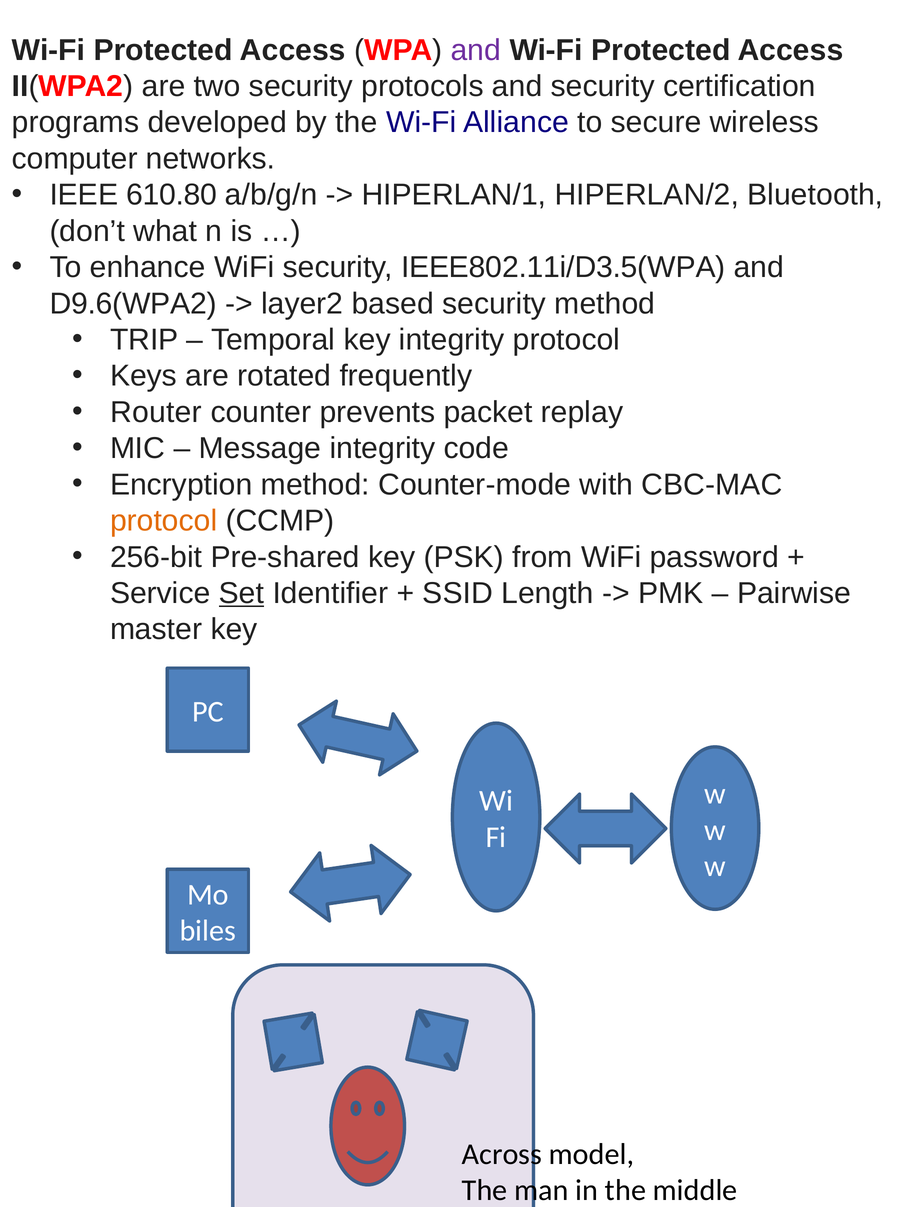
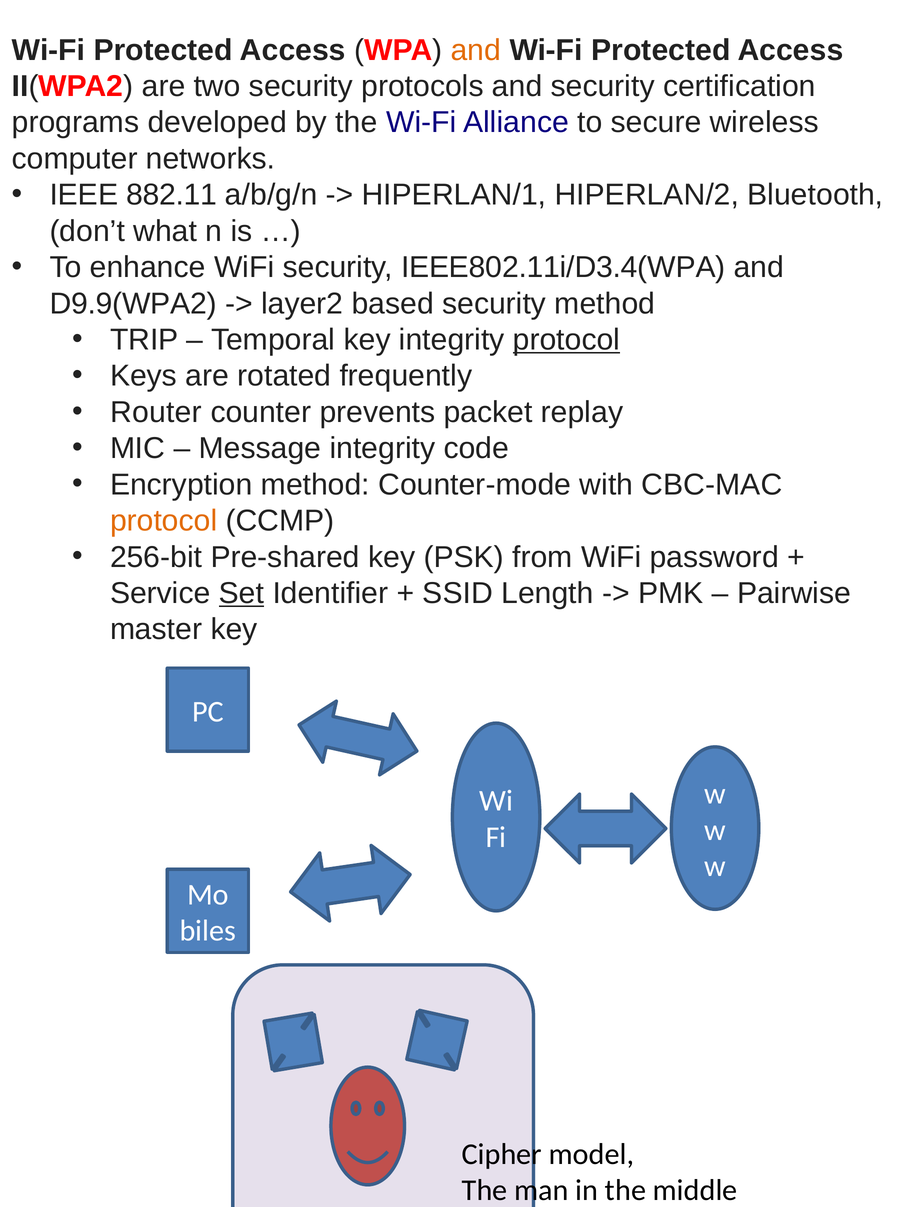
and at (476, 50) colour: purple -> orange
610.80: 610.80 -> 882.11
IEEE802.11i/D3.5(WPA: IEEE802.11i/D3.5(WPA -> IEEE802.11i/D3.4(WPA
D9.6(WPA2: D9.6(WPA2 -> D9.9(WPA2
protocol at (566, 340) underline: none -> present
Across: Across -> Cipher
